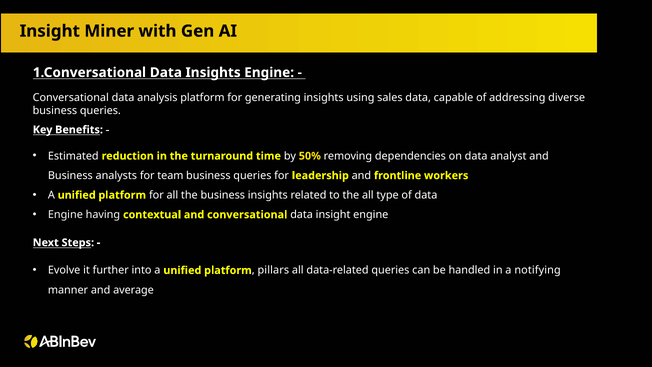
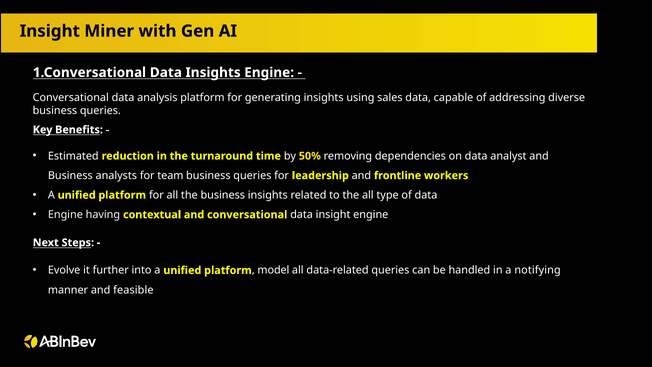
pillars: pillars -> model
average: average -> feasible
